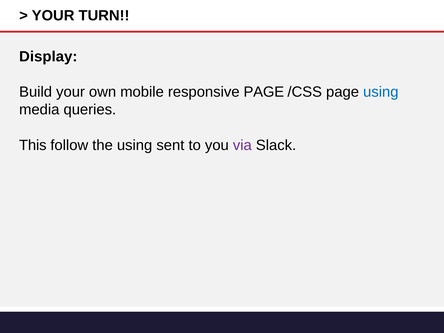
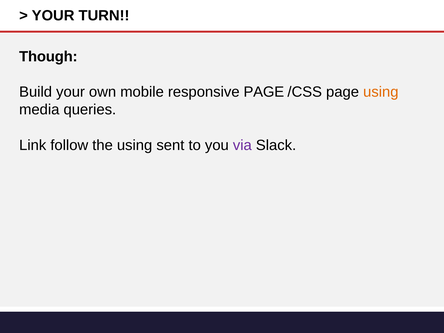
Display: Display -> Though
using at (381, 92) colour: blue -> orange
This: This -> Link
